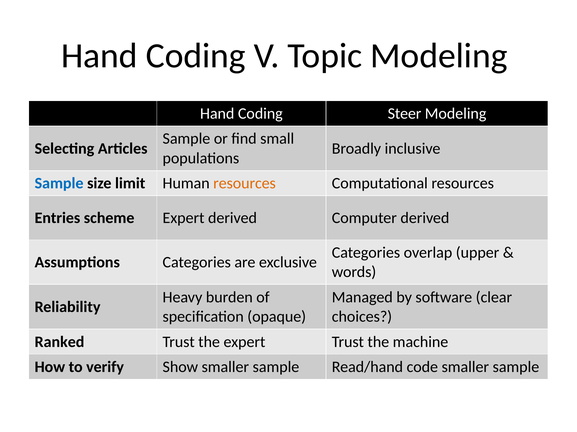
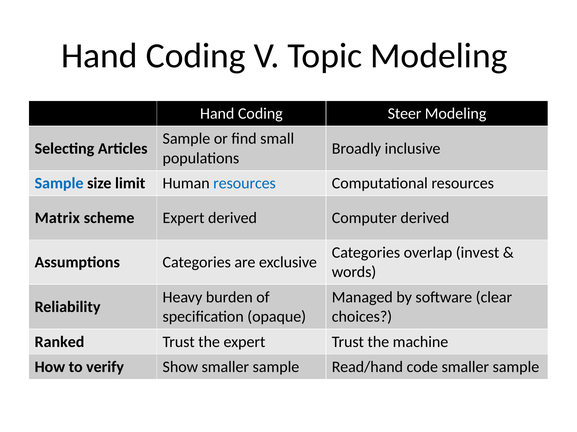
resources at (245, 184) colour: orange -> blue
Entries: Entries -> Matrix
upper: upper -> invest
